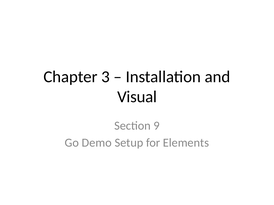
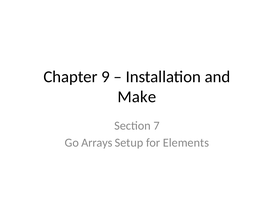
3: 3 -> 9
Visual: Visual -> Make
9: 9 -> 7
Demo: Demo -> Arrays
